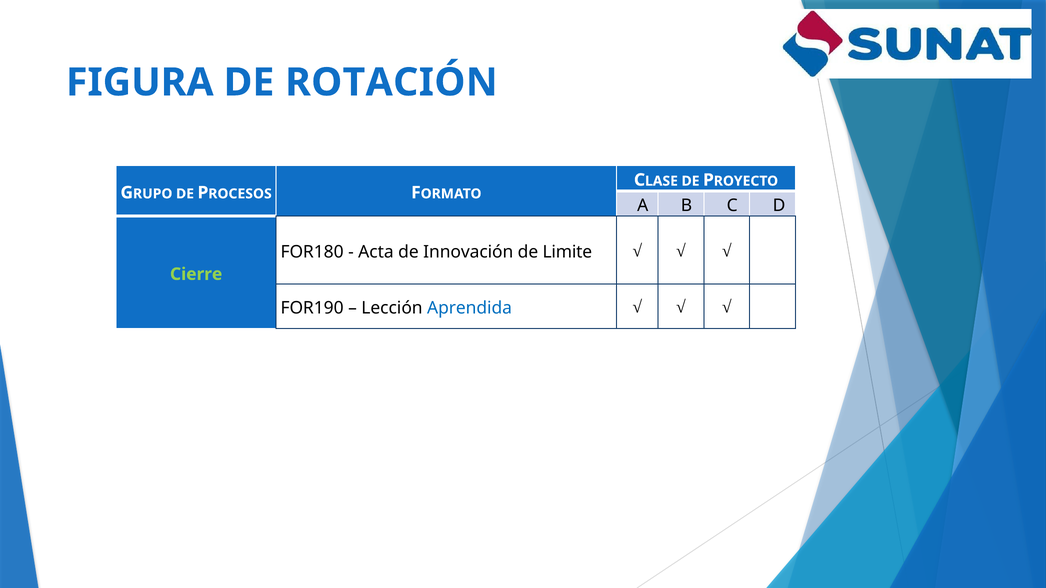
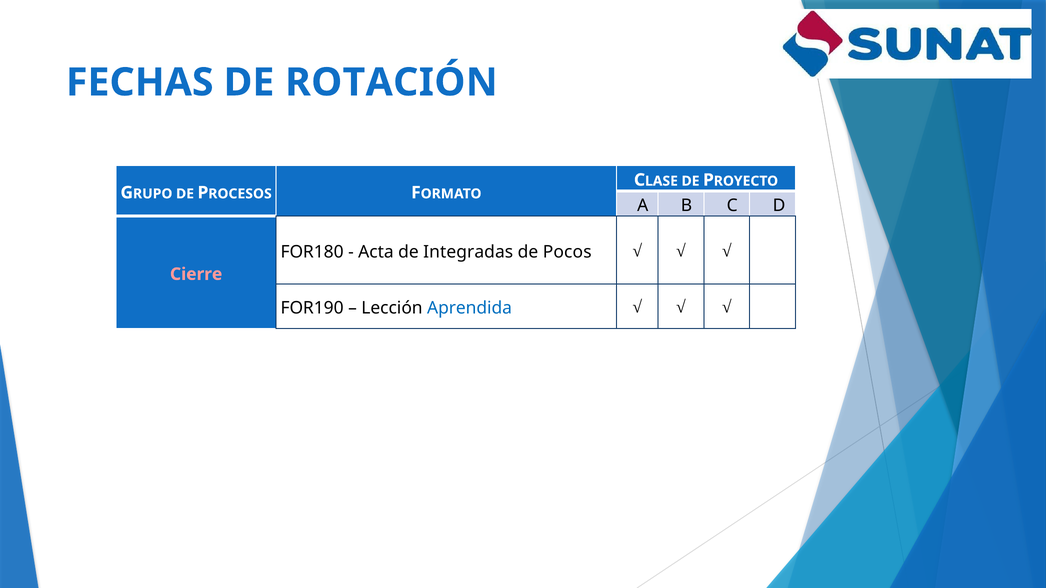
FIGURA: FIGURA -> FECHAS
Innovación: Innovación -> Integradas
Limite: Limite -> Pocos
Cierre colour: light green -> pink
